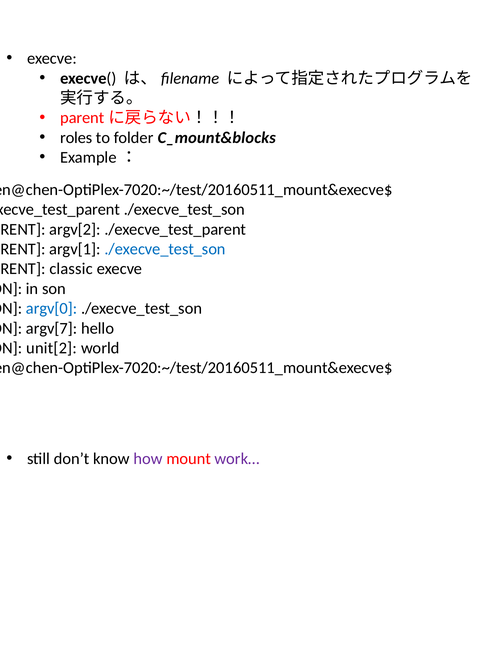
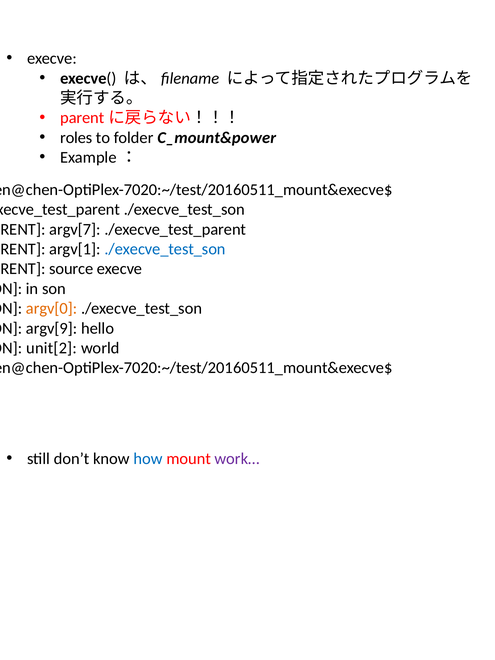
C_mount&blocks: C_mount&blocks -> C_mount&power
argv[2: argv[2 -> argv[7
classic: classic -> source
argv[0 colour: blue -> orange
argv[7: argv[7 -> argv[9
how colour: purple -> blue
